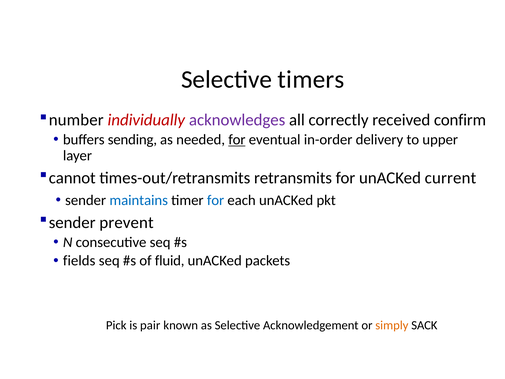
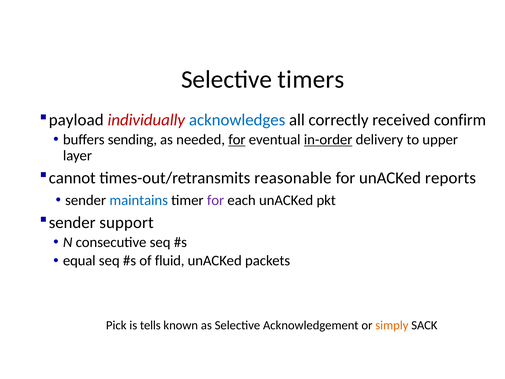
number: number -> payload
acknowledges colour: purple -> blue
in-order underline: none -> present
retransmits: retransmits -> reasonable
current: current -> reports
for at (216, 200) colour: blue -> purple
prevent: prevent -> support
fields: fields -> equal
pair: pair -> tells
